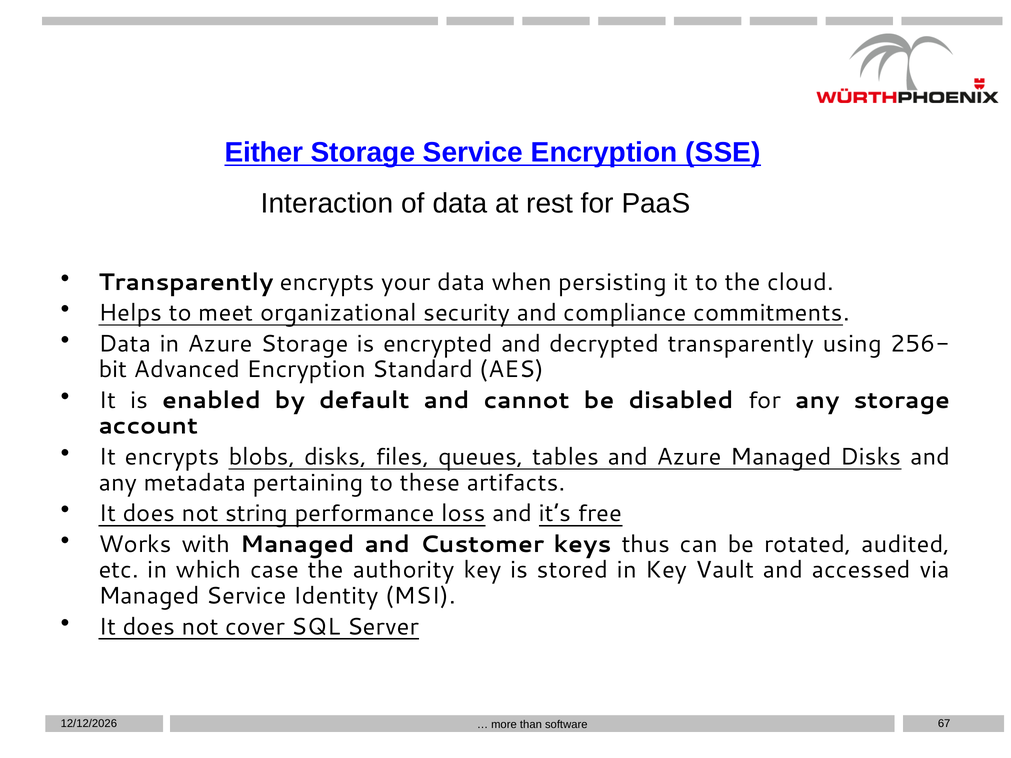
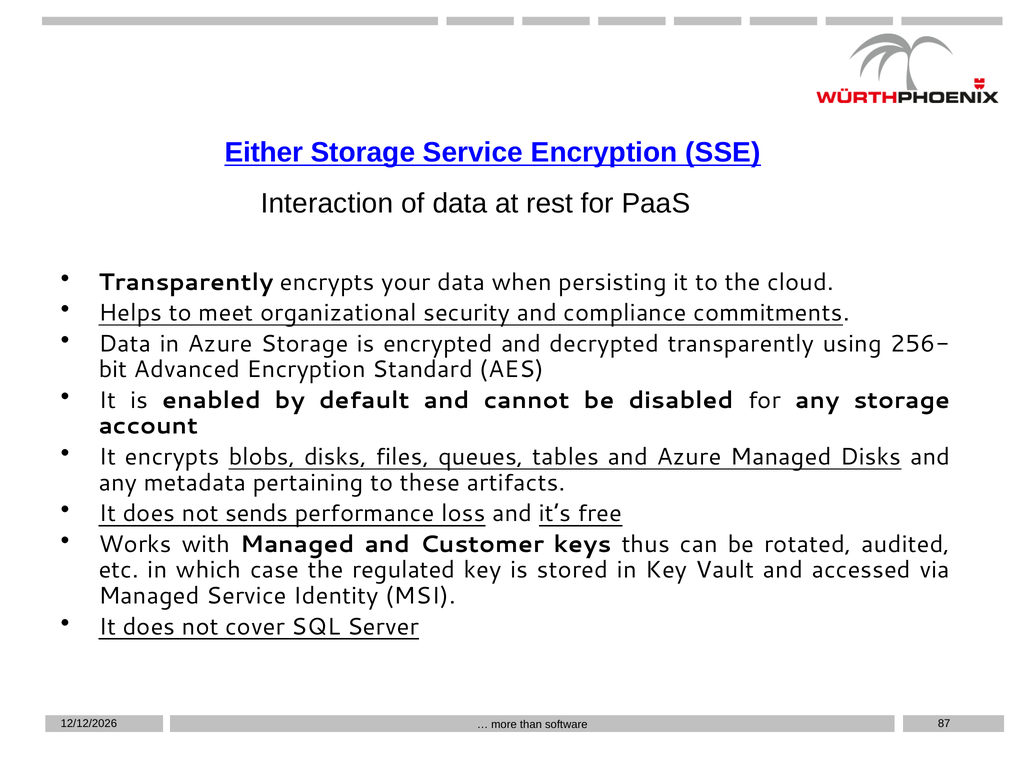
string: string -> sends
authority: authority -> regulated
67: 67 -> 87
